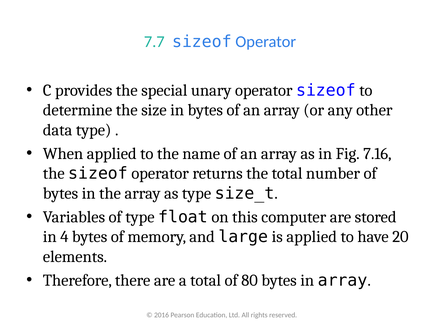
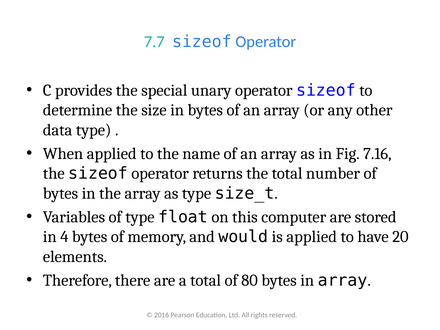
large: large -> would
